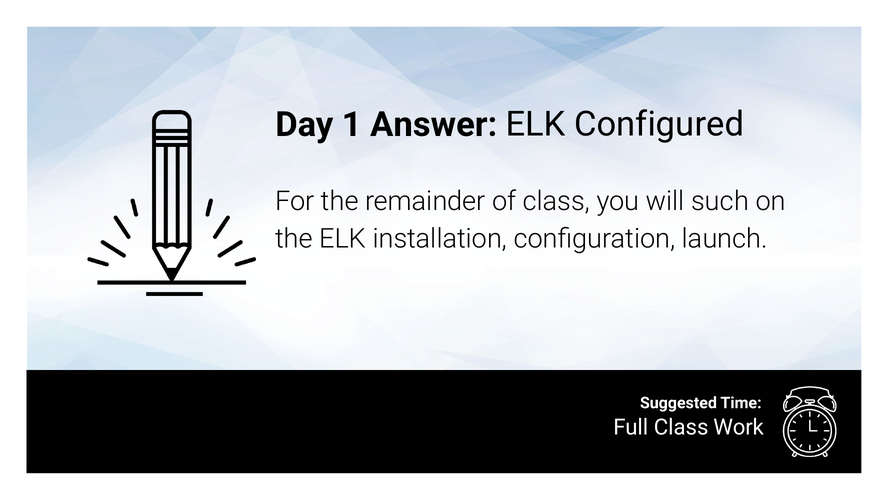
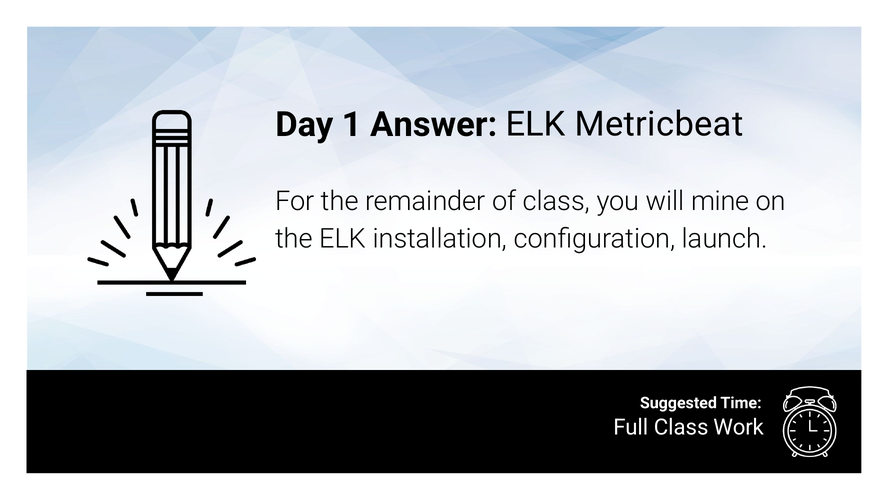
Configured: Configured -> Metricbeat
such: such -> mine
